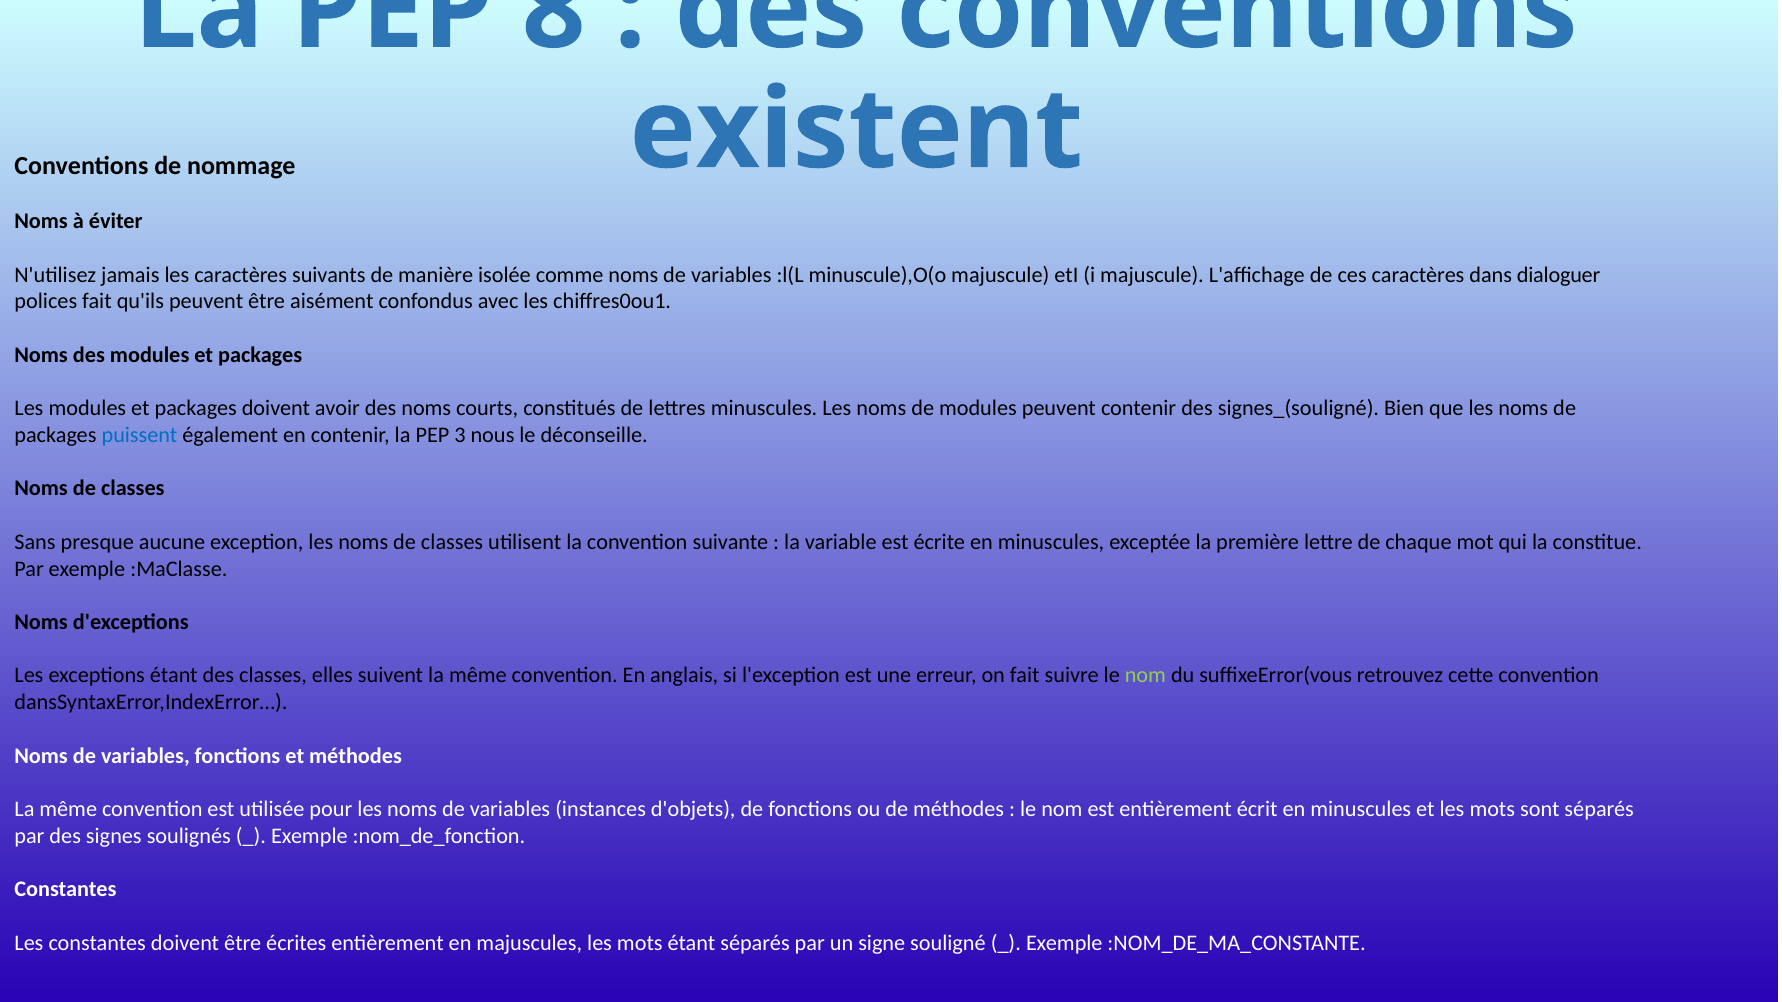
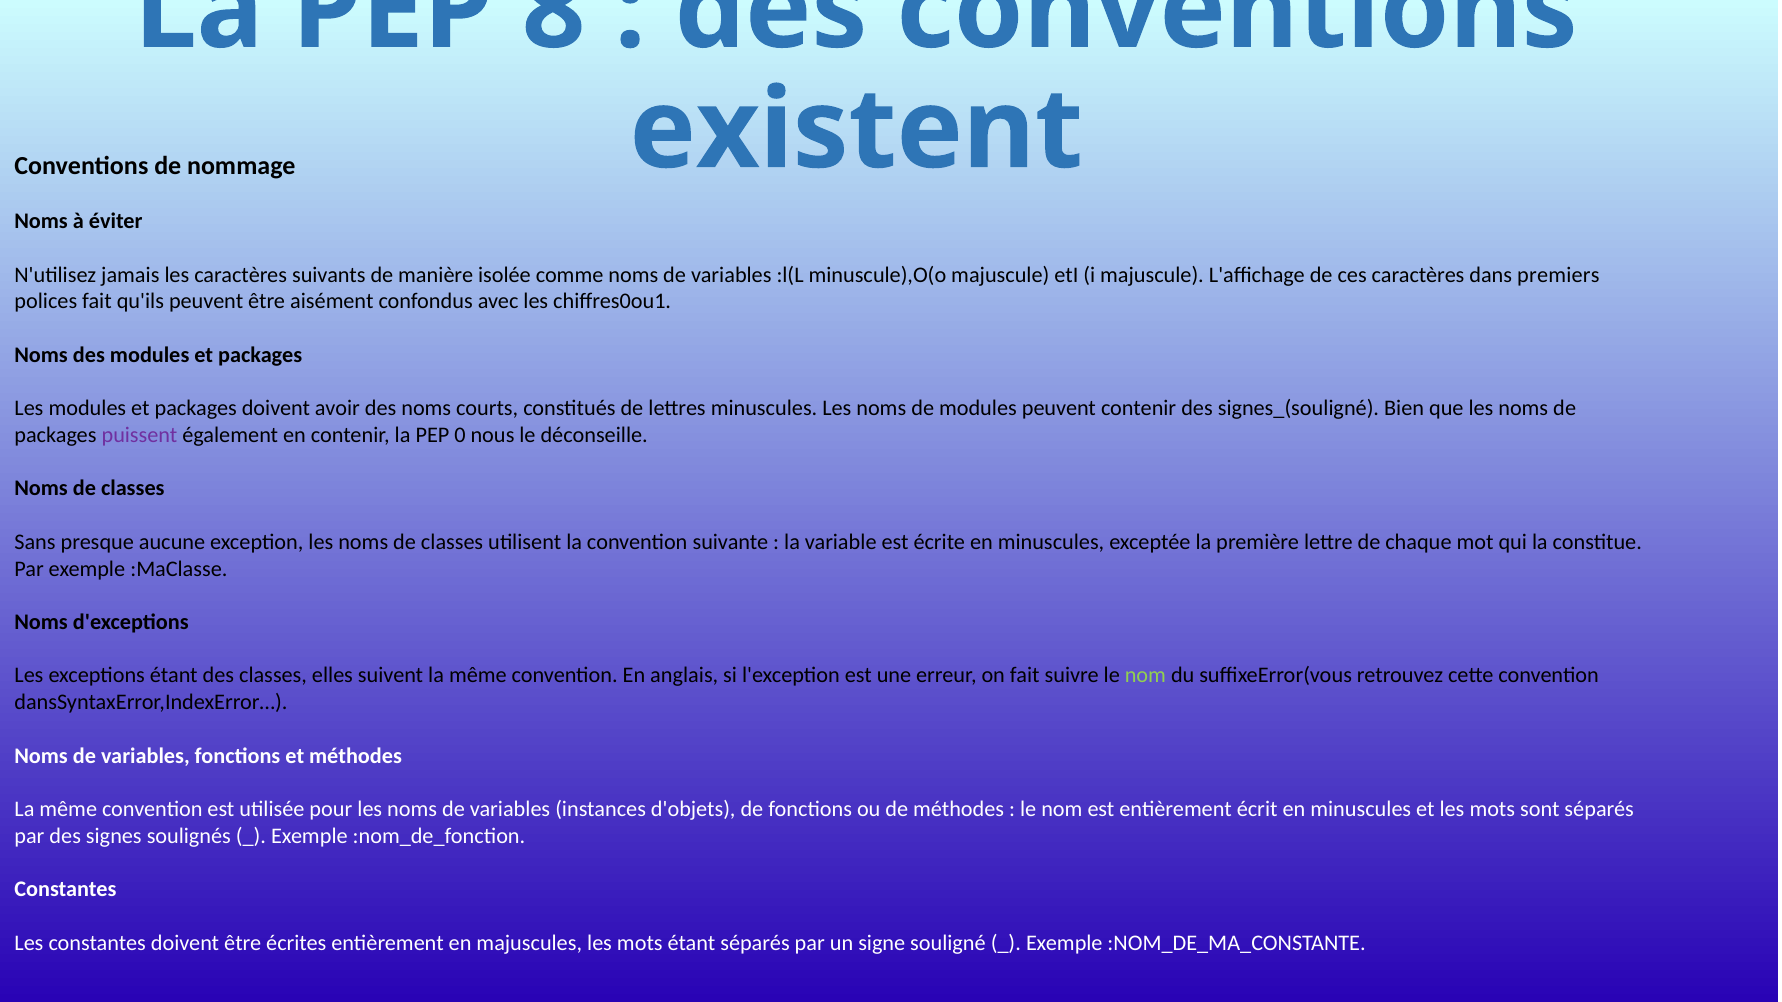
dialoguer: dialoguer -> premiers
puissent colour: blue -> purple
3: 3 -> 0
